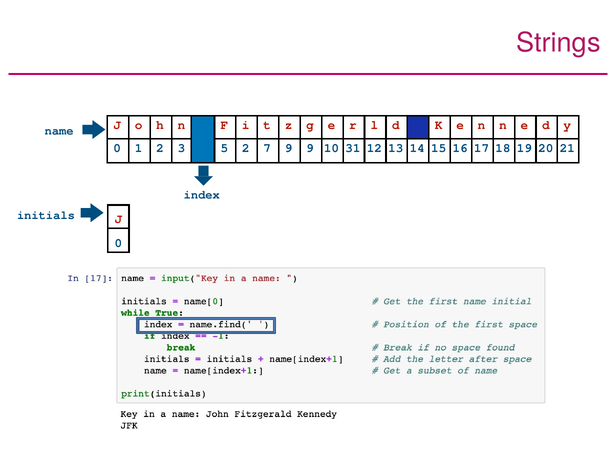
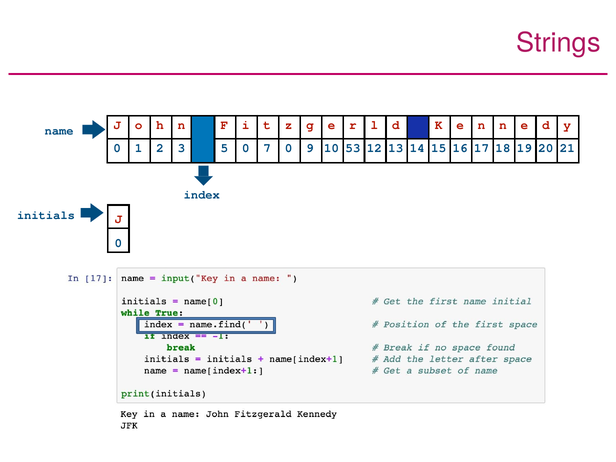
5 2: 2 -> 0
7 9: 9 -> 0
31: 31 -> 53
